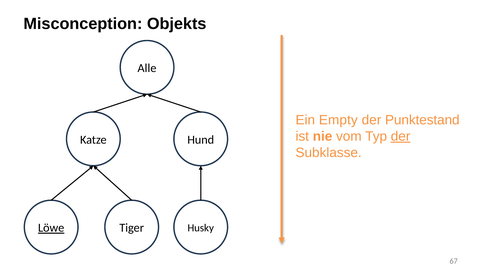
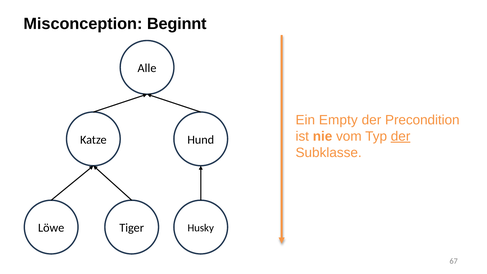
Objekts: Objekts -> Beginnt
Punktestand: Punktestand -> Precondition
Löwe underline: present -> none
